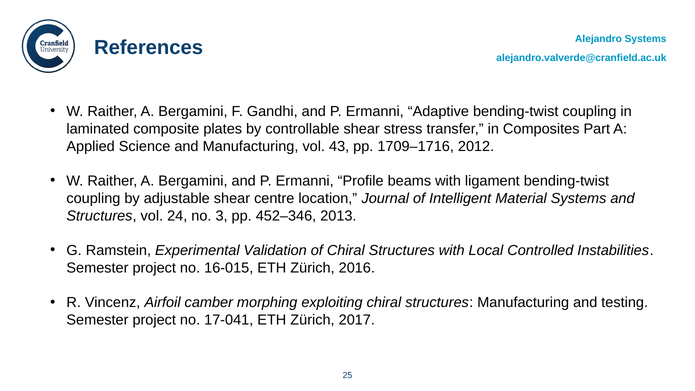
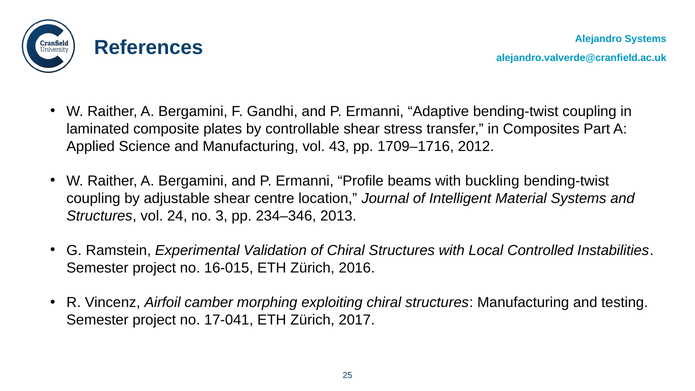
ligament: ligament -> buckling
452–346: 452–346 -> 234–346
